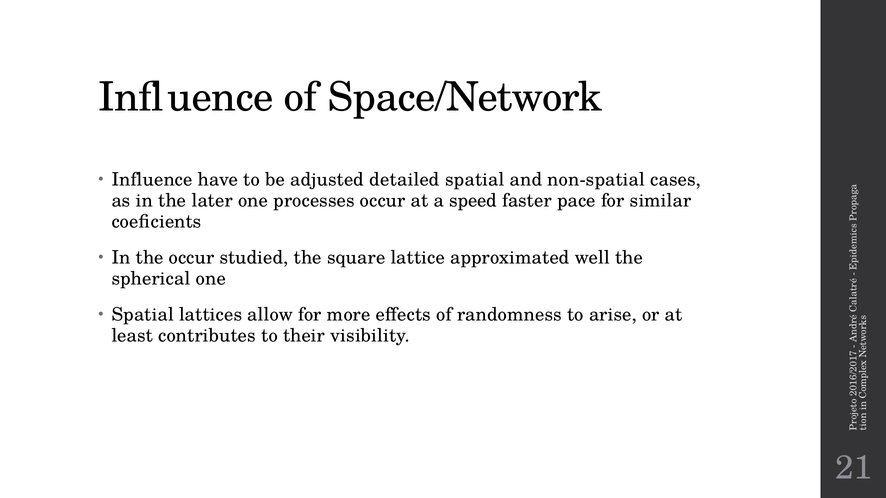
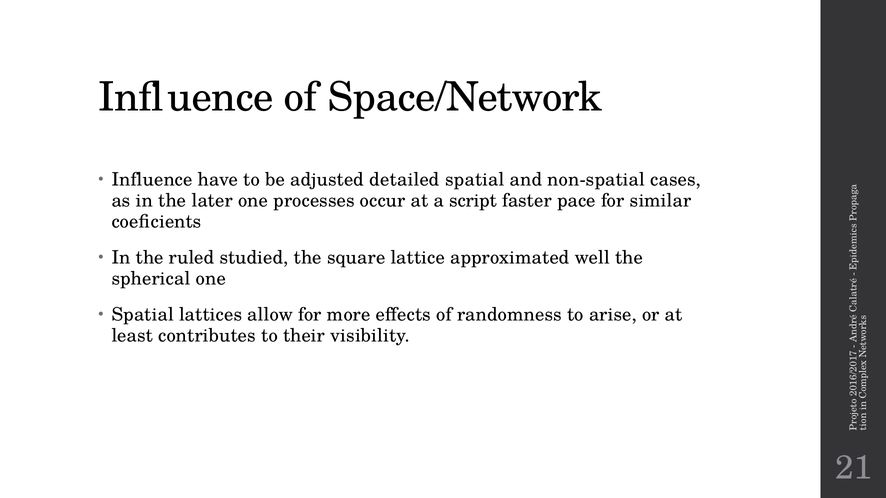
speed: speed -> script
the occur: occur -> ruled
